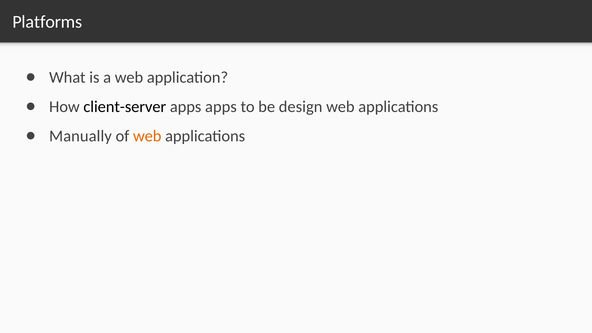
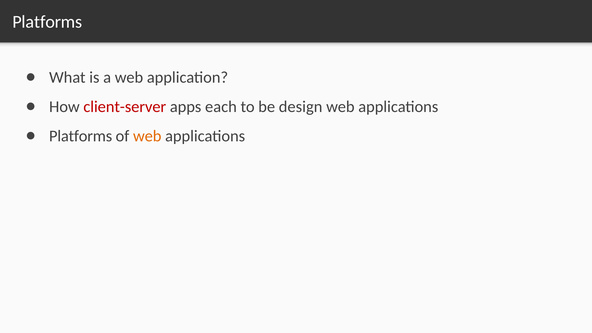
client-server colour: black -> red
apps apps: apps -> each
Manually at (80, 136): Manually -> Platforms
